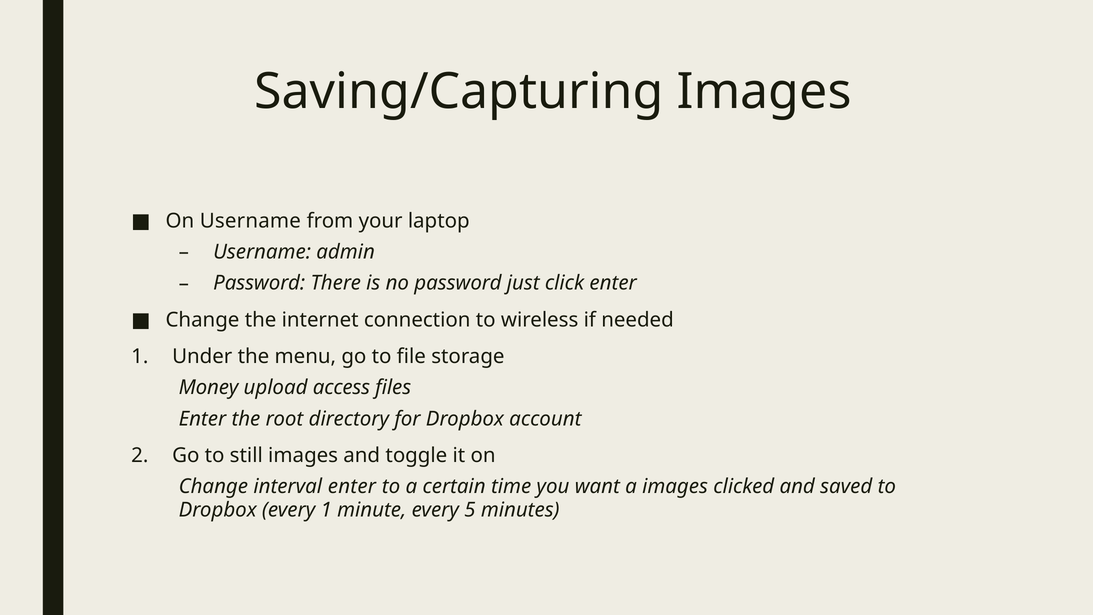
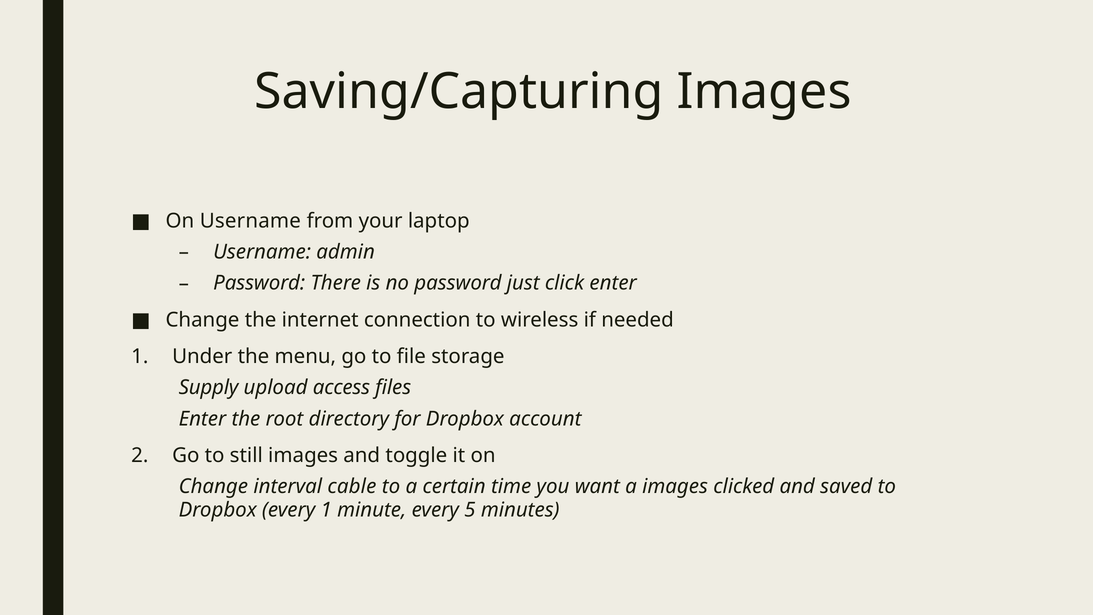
Money: Money -> Supply
interval enter: enter -> cable
